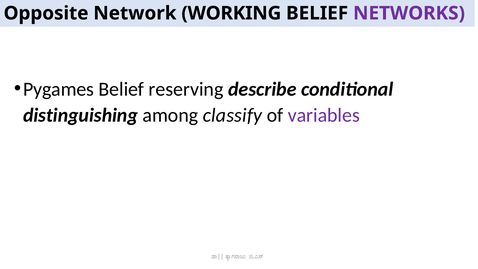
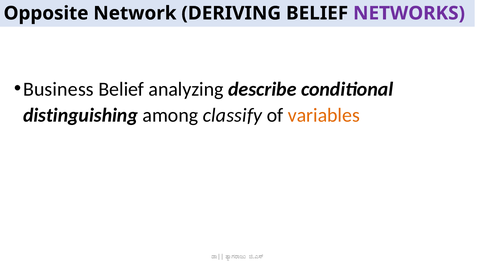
WORKING: WORKING -> DERIVING
Pygames: Pygames -> Business
reserving: reserving -> analyzing
variables colour: purple -> orange
